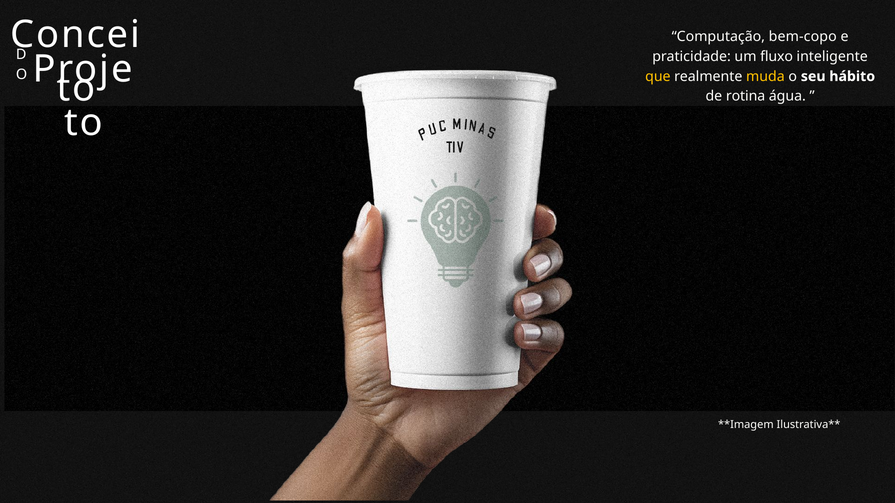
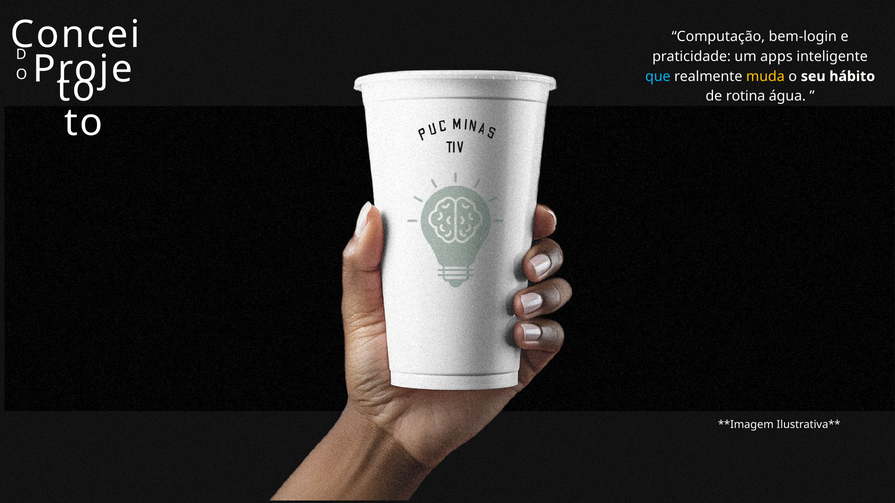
bem-copo: bem-copo -> bem-login
fluxo: fluxo -> apps
que colour: yellow -> light blue
